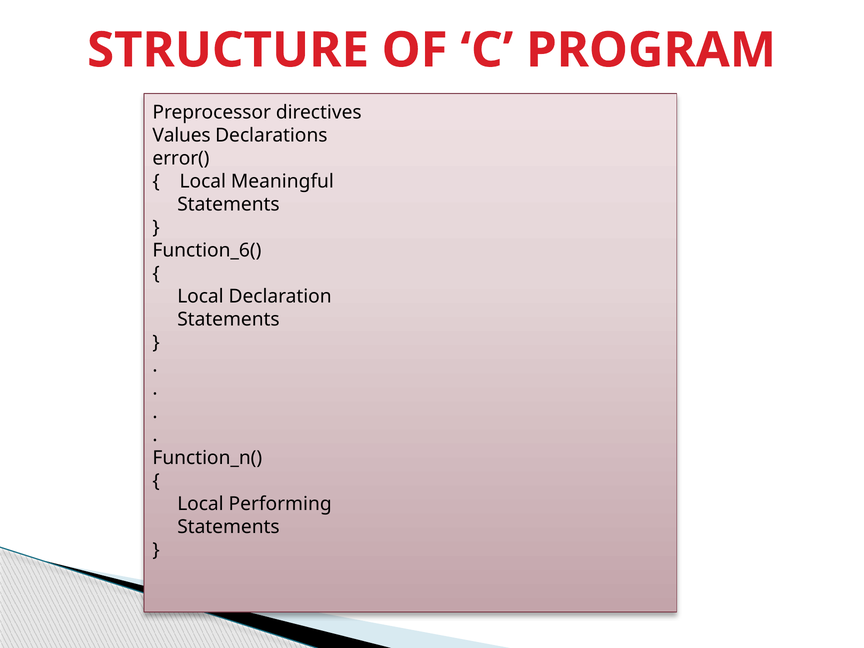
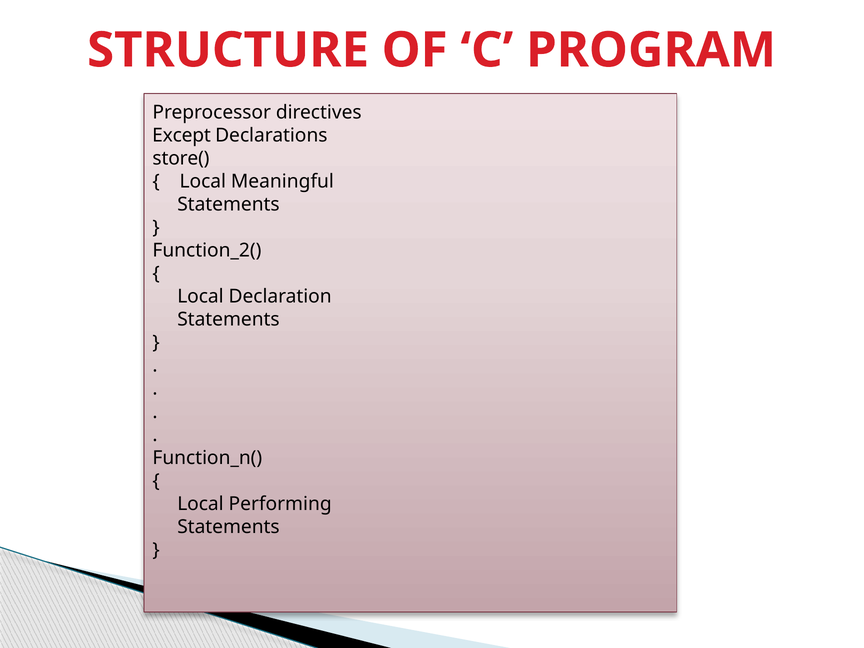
Values: Values -> Except
error(: error( -> store(
Function_6(: Function_6( -> Function_2(
